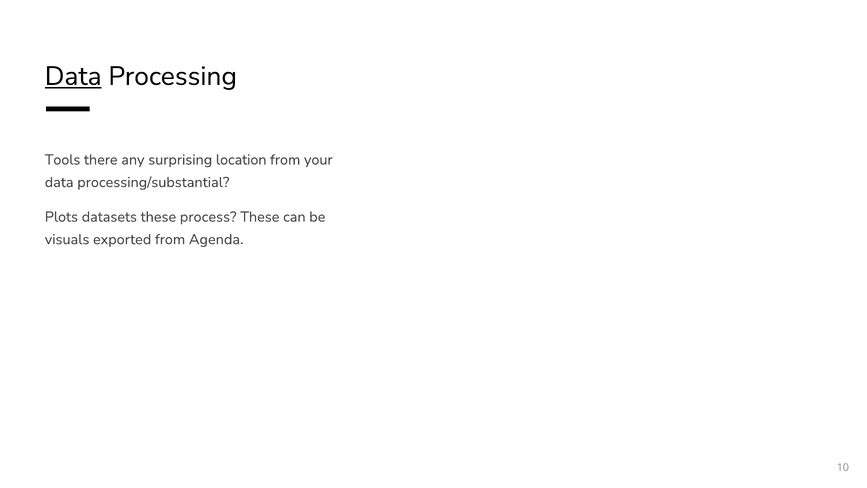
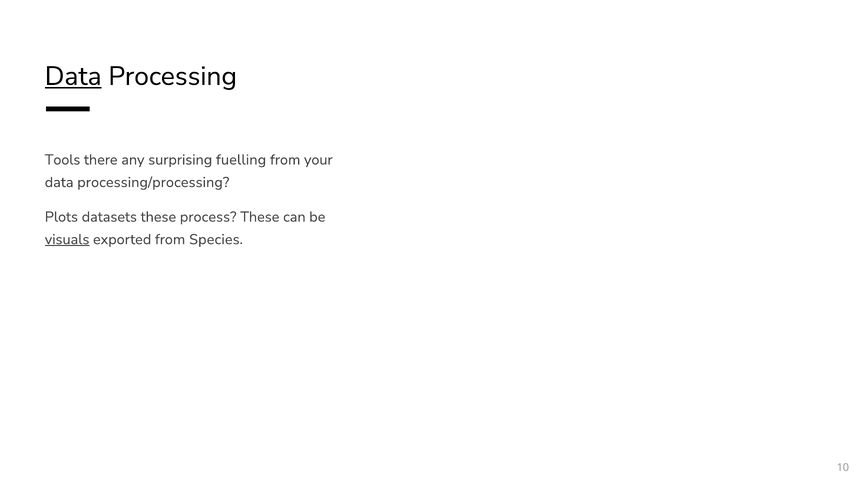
location: location -> fuelling
processing/substantial: processing/substantial -> processing/processing
visuals underline: none -> present
Agenda: Agenda -> Species
